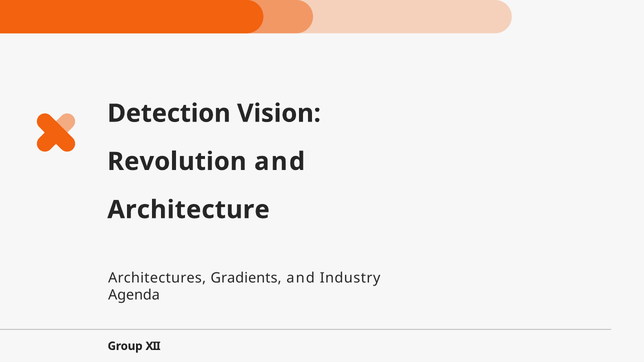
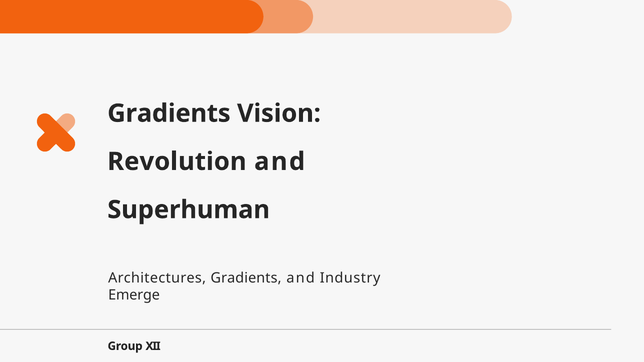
Detection at (169, 113): Detection -> Gradients
Architecture: Architecture -> Superhuman
Agenda: Agenda -> Emerge
